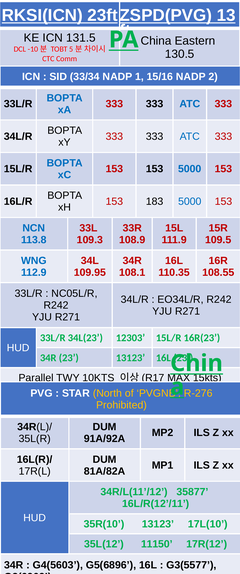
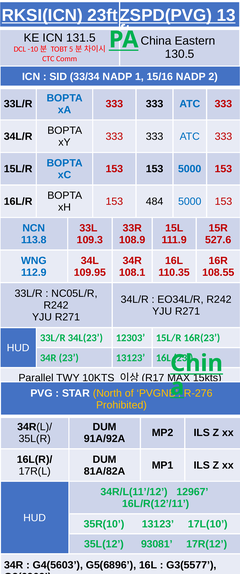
183: 183 -> 484
109.5: 109.5 -> 527.6
35877: 35877 -> 12967
11150: 11150 -> 93081
